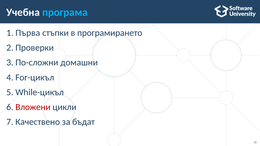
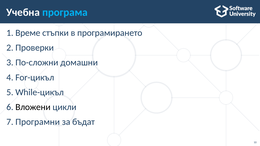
Първа: Първа -> Време
Вложени colour: red -> black
Качествено: Качествено -> Програмни
